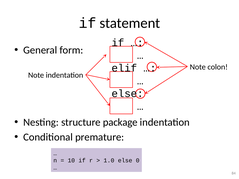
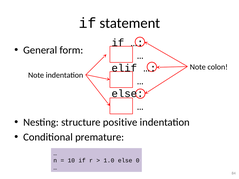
package: package -> positive
